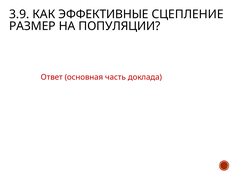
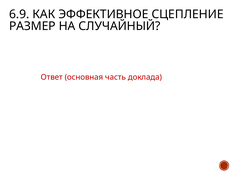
3.9: 3.9 -> 6.9
ЭФФЕКТИВНЫЕ: ЭФФЕКТИВНЫЕ -> ЭФФЕКТИВНОЕ
ПОПУЛЯЦИИ: ПОПУЛЯЦИИ -> СЛУЧАЙНЫЙ
